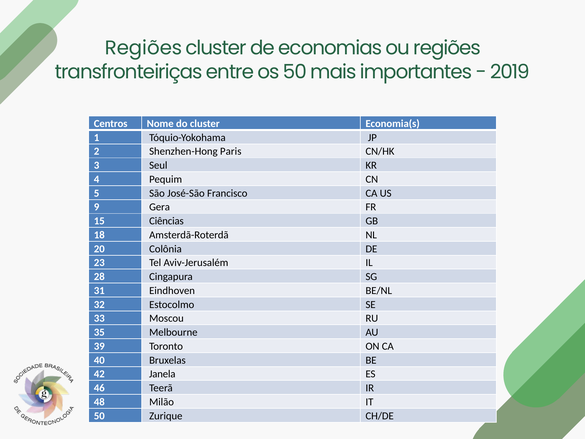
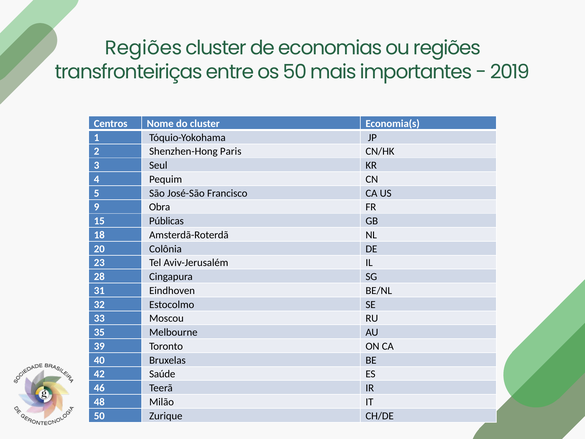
Gera: Gera -> Obra
Ciências: Ciências -> Públicas
Janela: Janela -> Saúde
